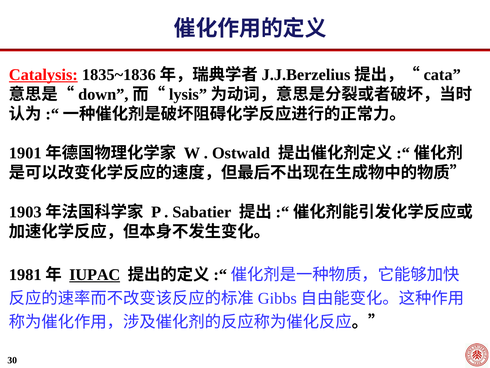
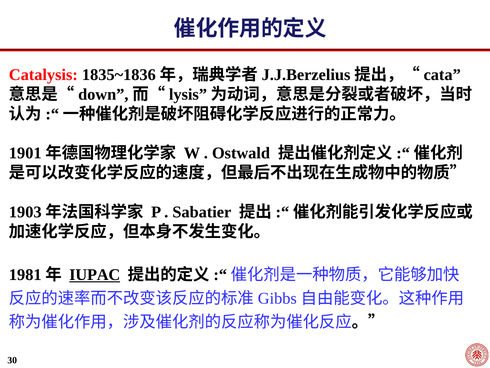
Catalysis underline: present -> none
